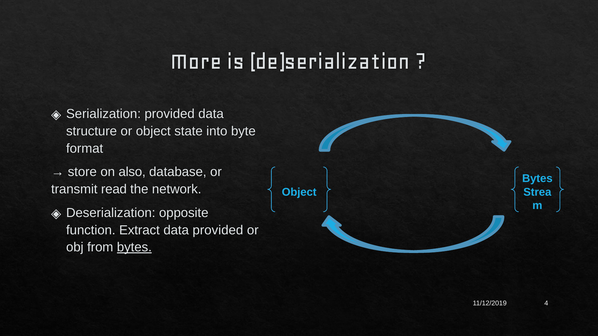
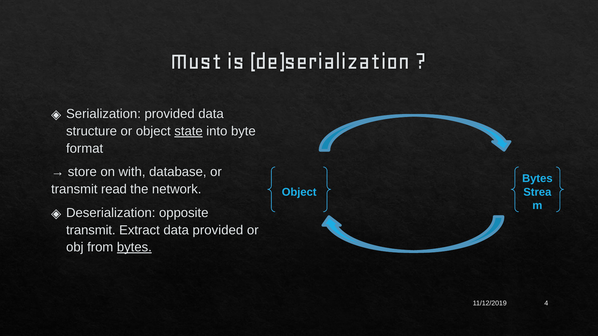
More: More -> Must
state underline: none -> present
also: also -> with
function at (91, 230): function -> transmit
